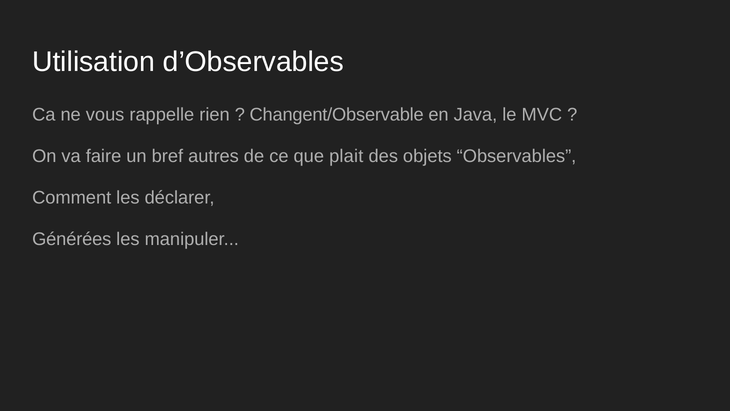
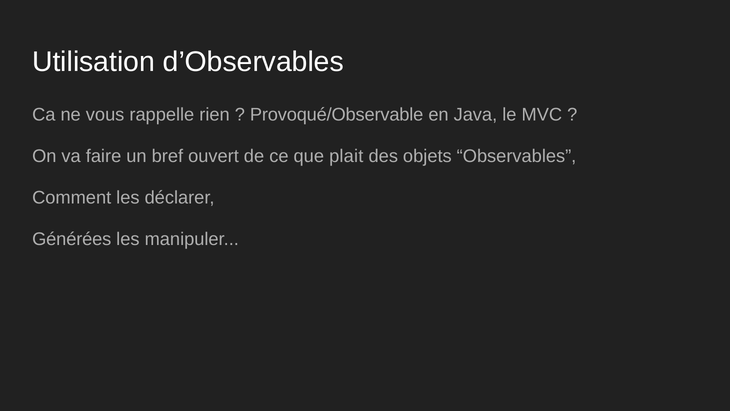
Changent/Observable: Changent/Observable -> Provoqué/Observable
autres: autres -> ouvert
